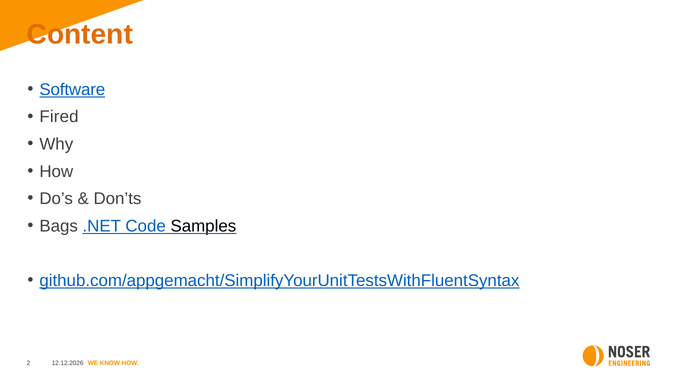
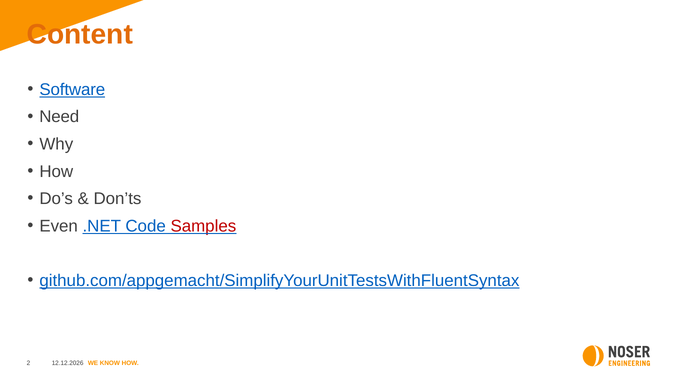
Fired: Fired -> Need
Bags: Bags -> Even
Samples colour: black -> red
